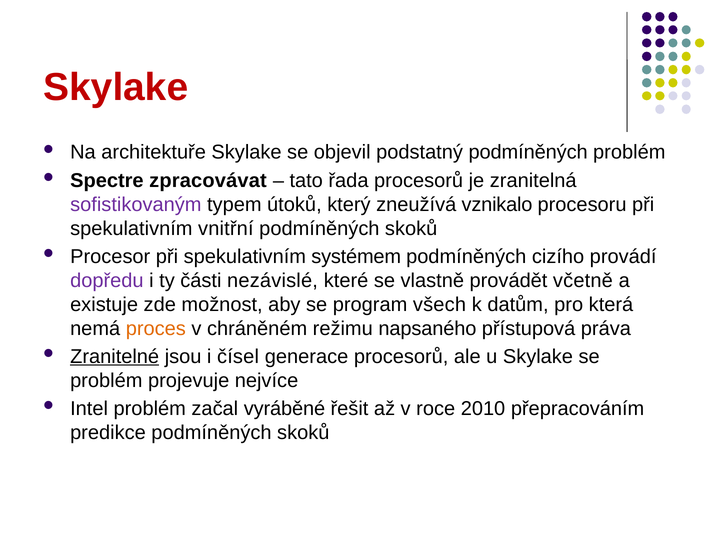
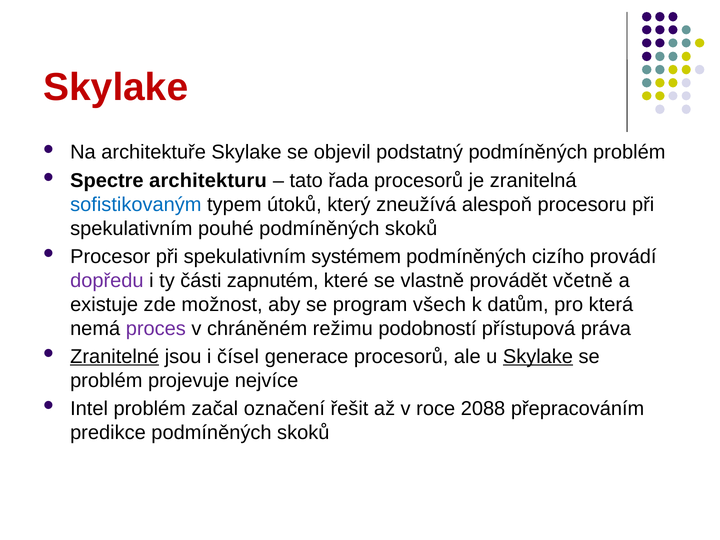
zpracovávat: zpracovávat -> architekturu
sofistikovaným colour: purple -> blue
vznikalo: vznikalo -> alespoň
vnitřní: vnitřní -> pouhé
nezávislé: nezávislé -> zapnutém
proces colour: orange -> purple
napsaného: napsaného -> podobností
Skylake at (538, 356) underline: none -> present
vyráběné: vyráběné -> označení
2010: 2010 -> 2088
